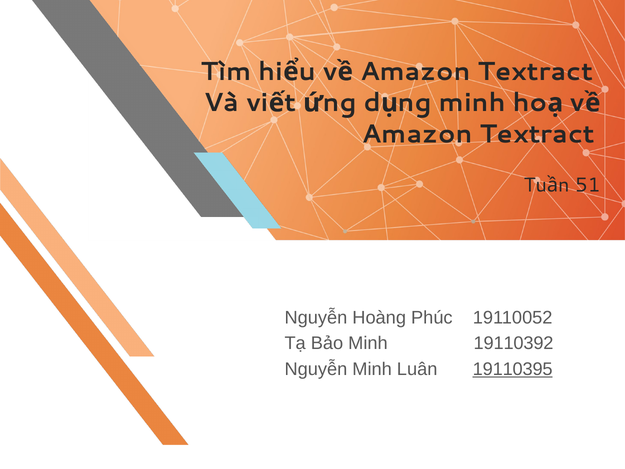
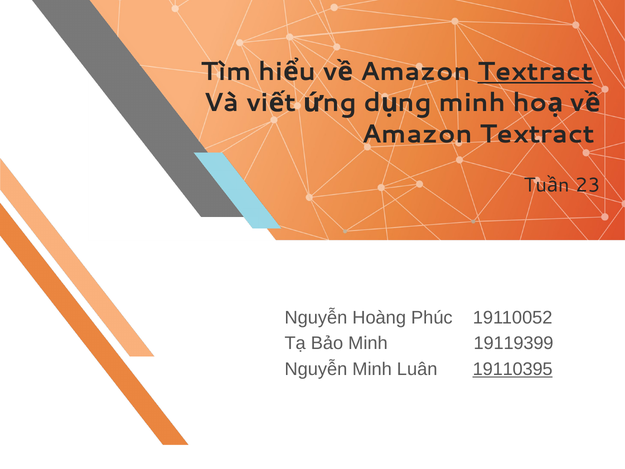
Textract at (535, 72) underline: none -> present
51: 51 -> 23
19110392: 19110392 -> 19119399
